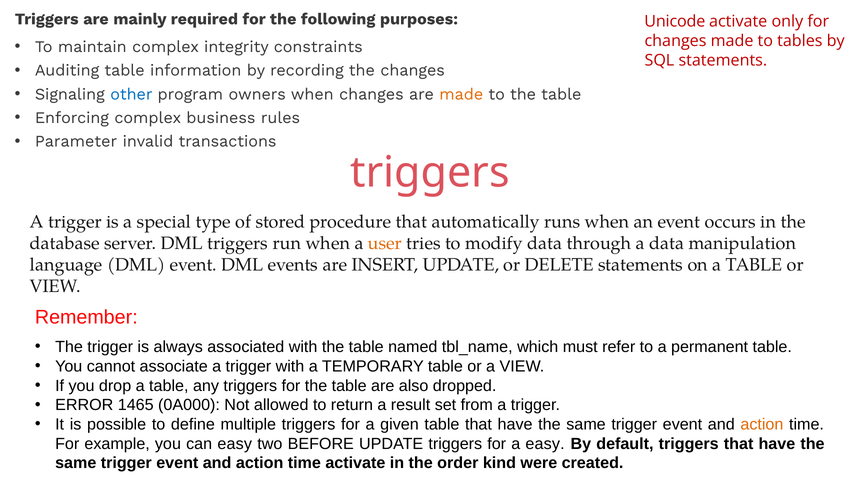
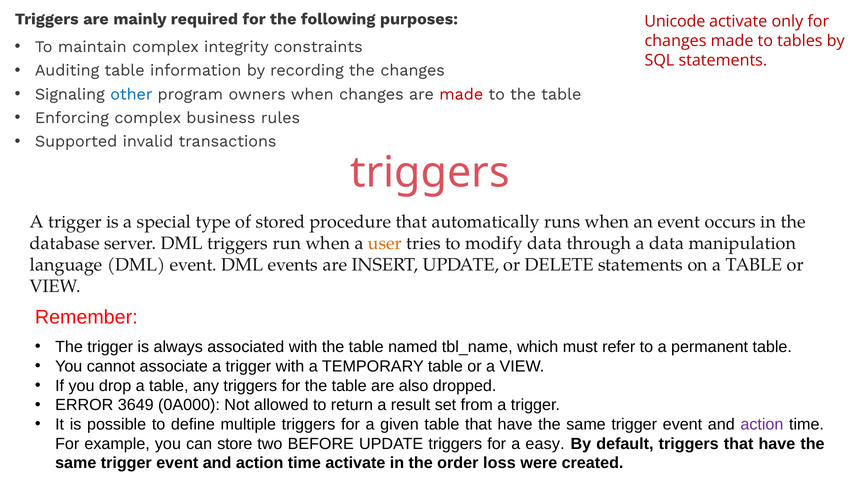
made at (461, 94) colour: orange -> red
Parameter: Parameter -> Supported
1465: 1465 -> 3649
action at (762, 424) colour: orange -> purple
can easy: easy -> store
kind: kind -> loss
